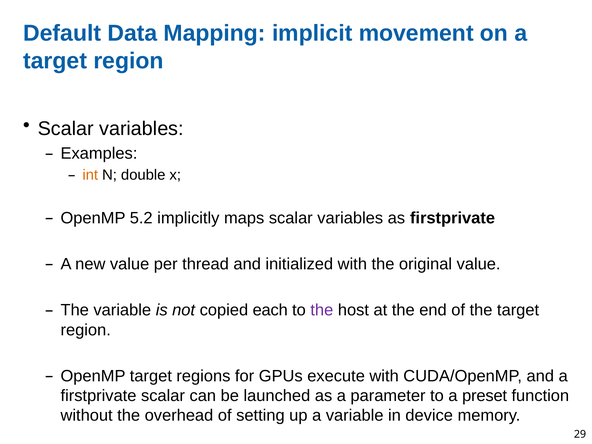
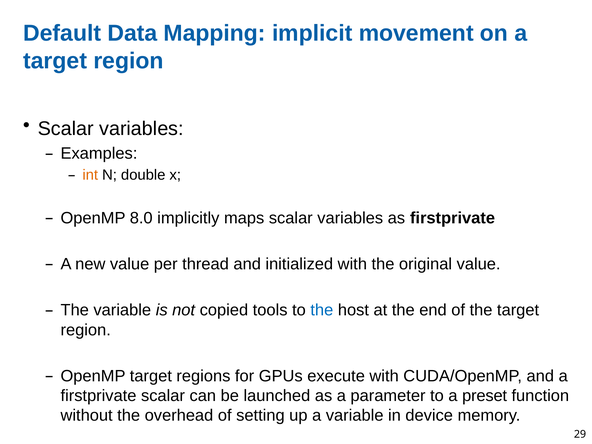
5.2: 5.2 -> 8.0
each: each -> tools
the at (322, 310) colour: purple -> blue
